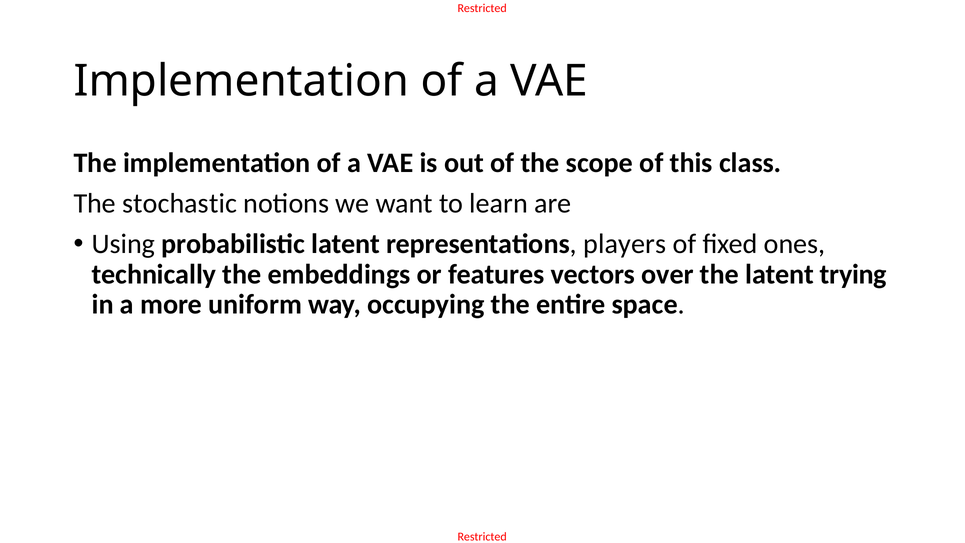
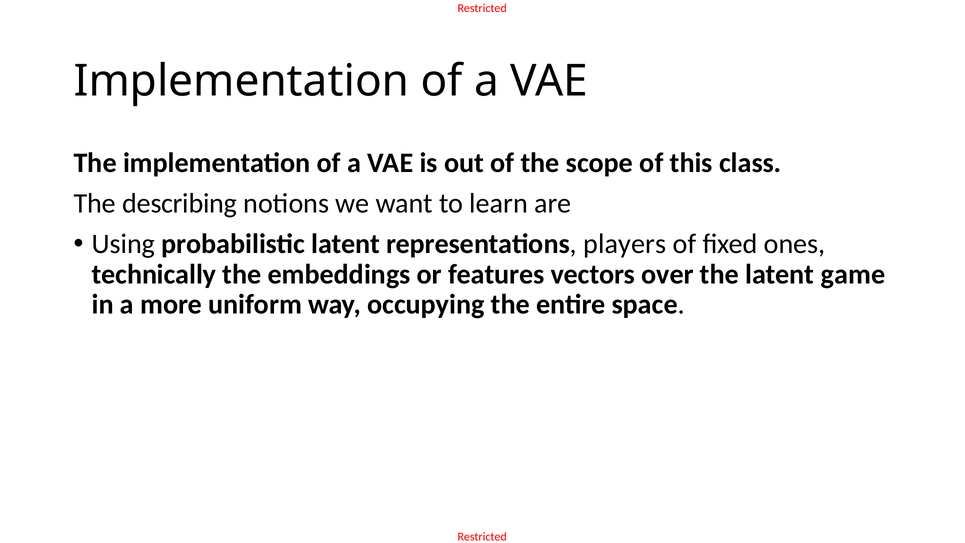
stochastic: stochastic -> describing
trying: trying -> game
